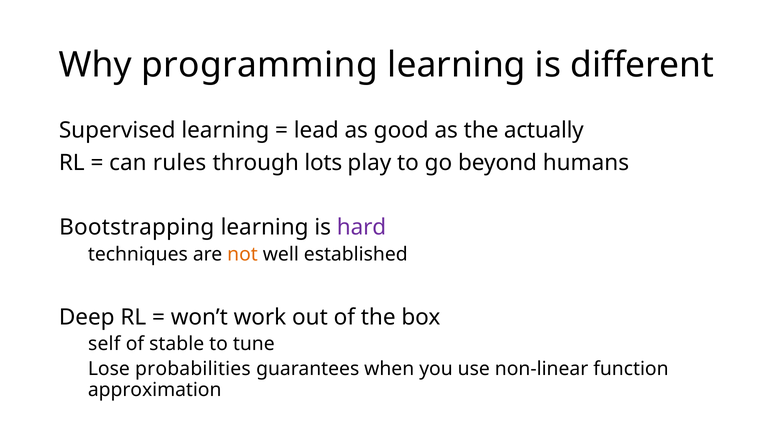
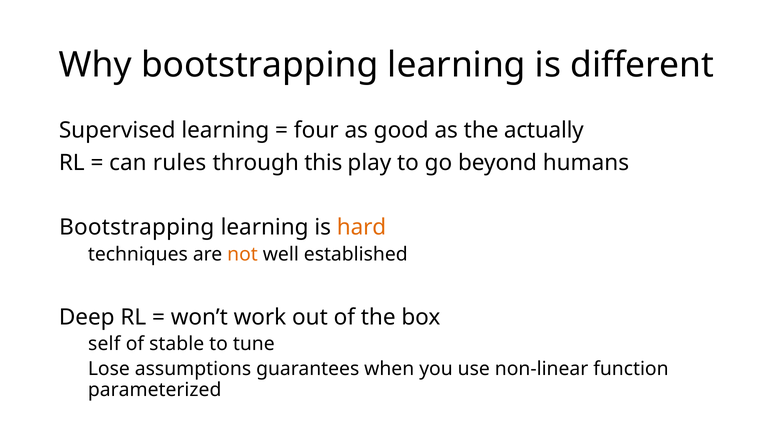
Why programming: programming -> bootstrapping
lead: lead -> four
lots: lots -> this
hard colour: purple -> orange
probabilities: probabilities -> assumptions
approximation: approximation -> parameterized
